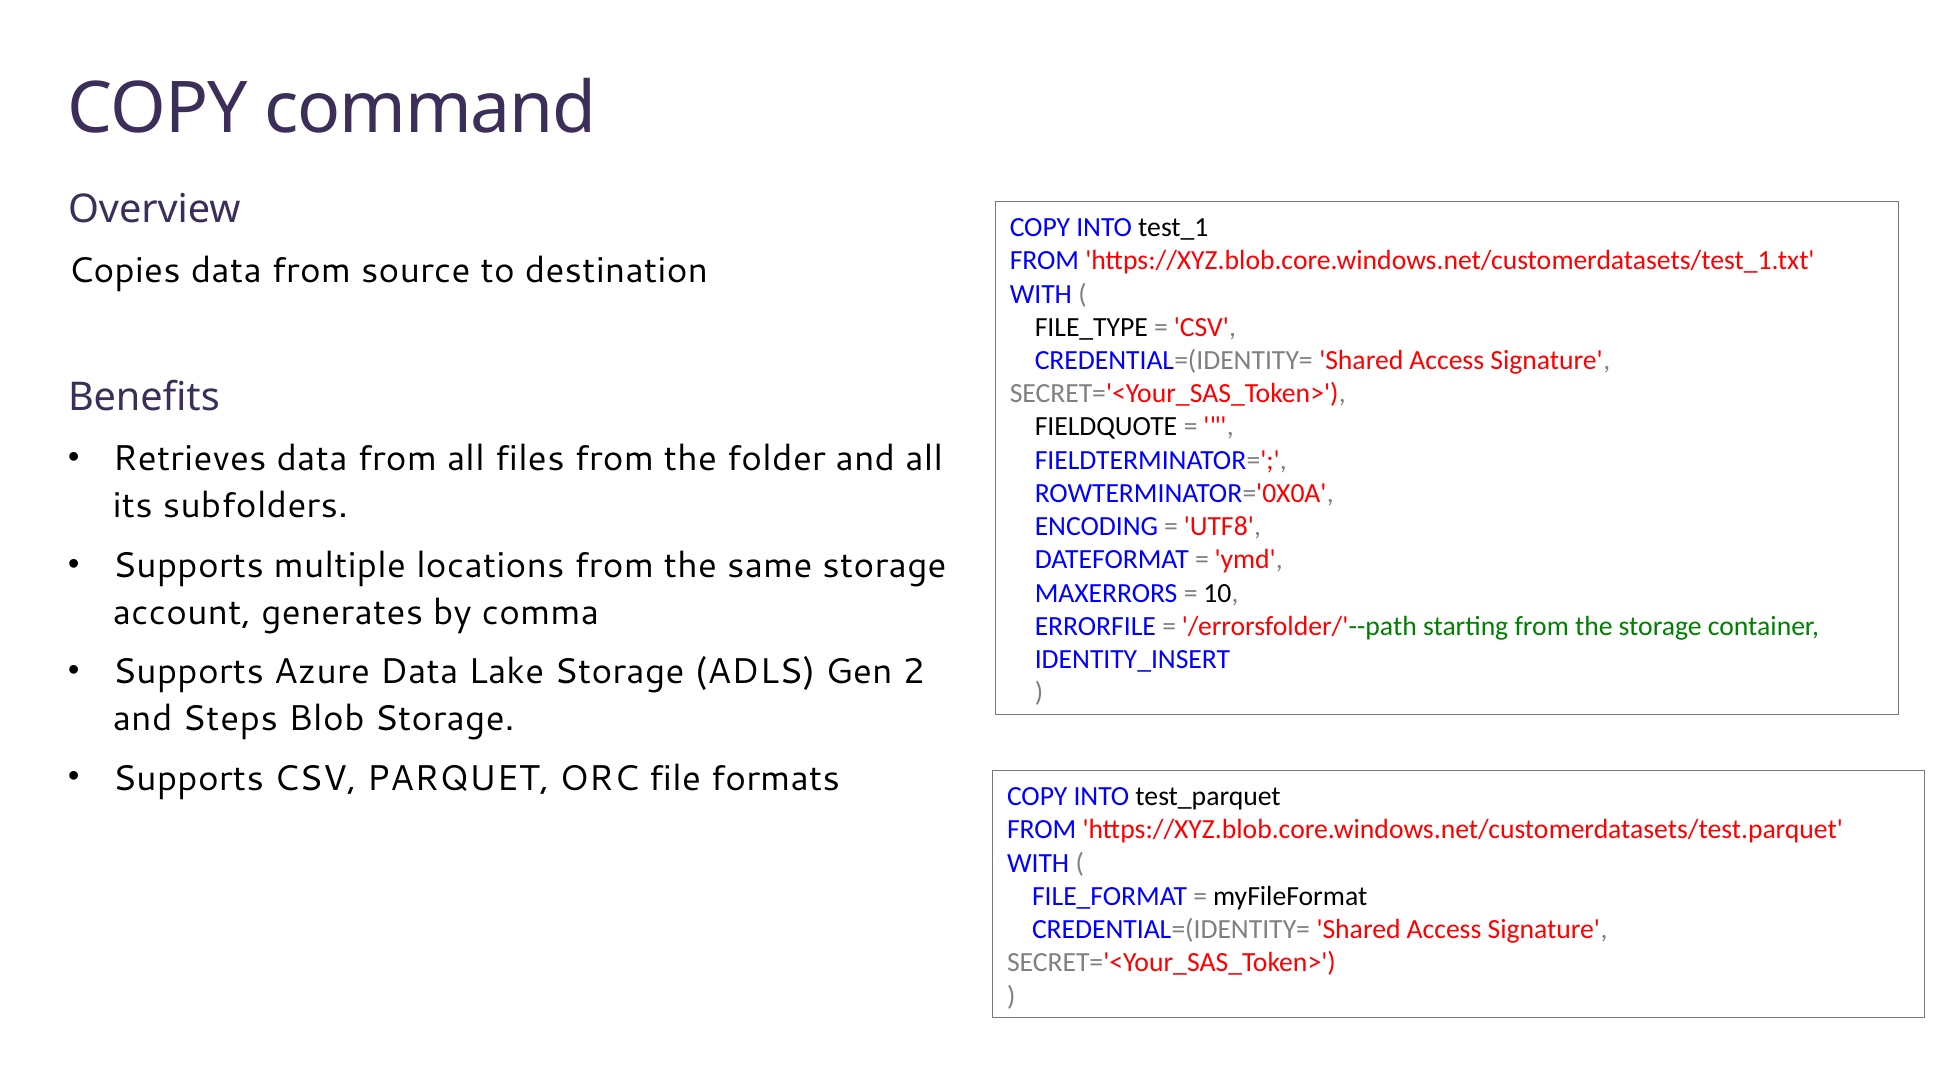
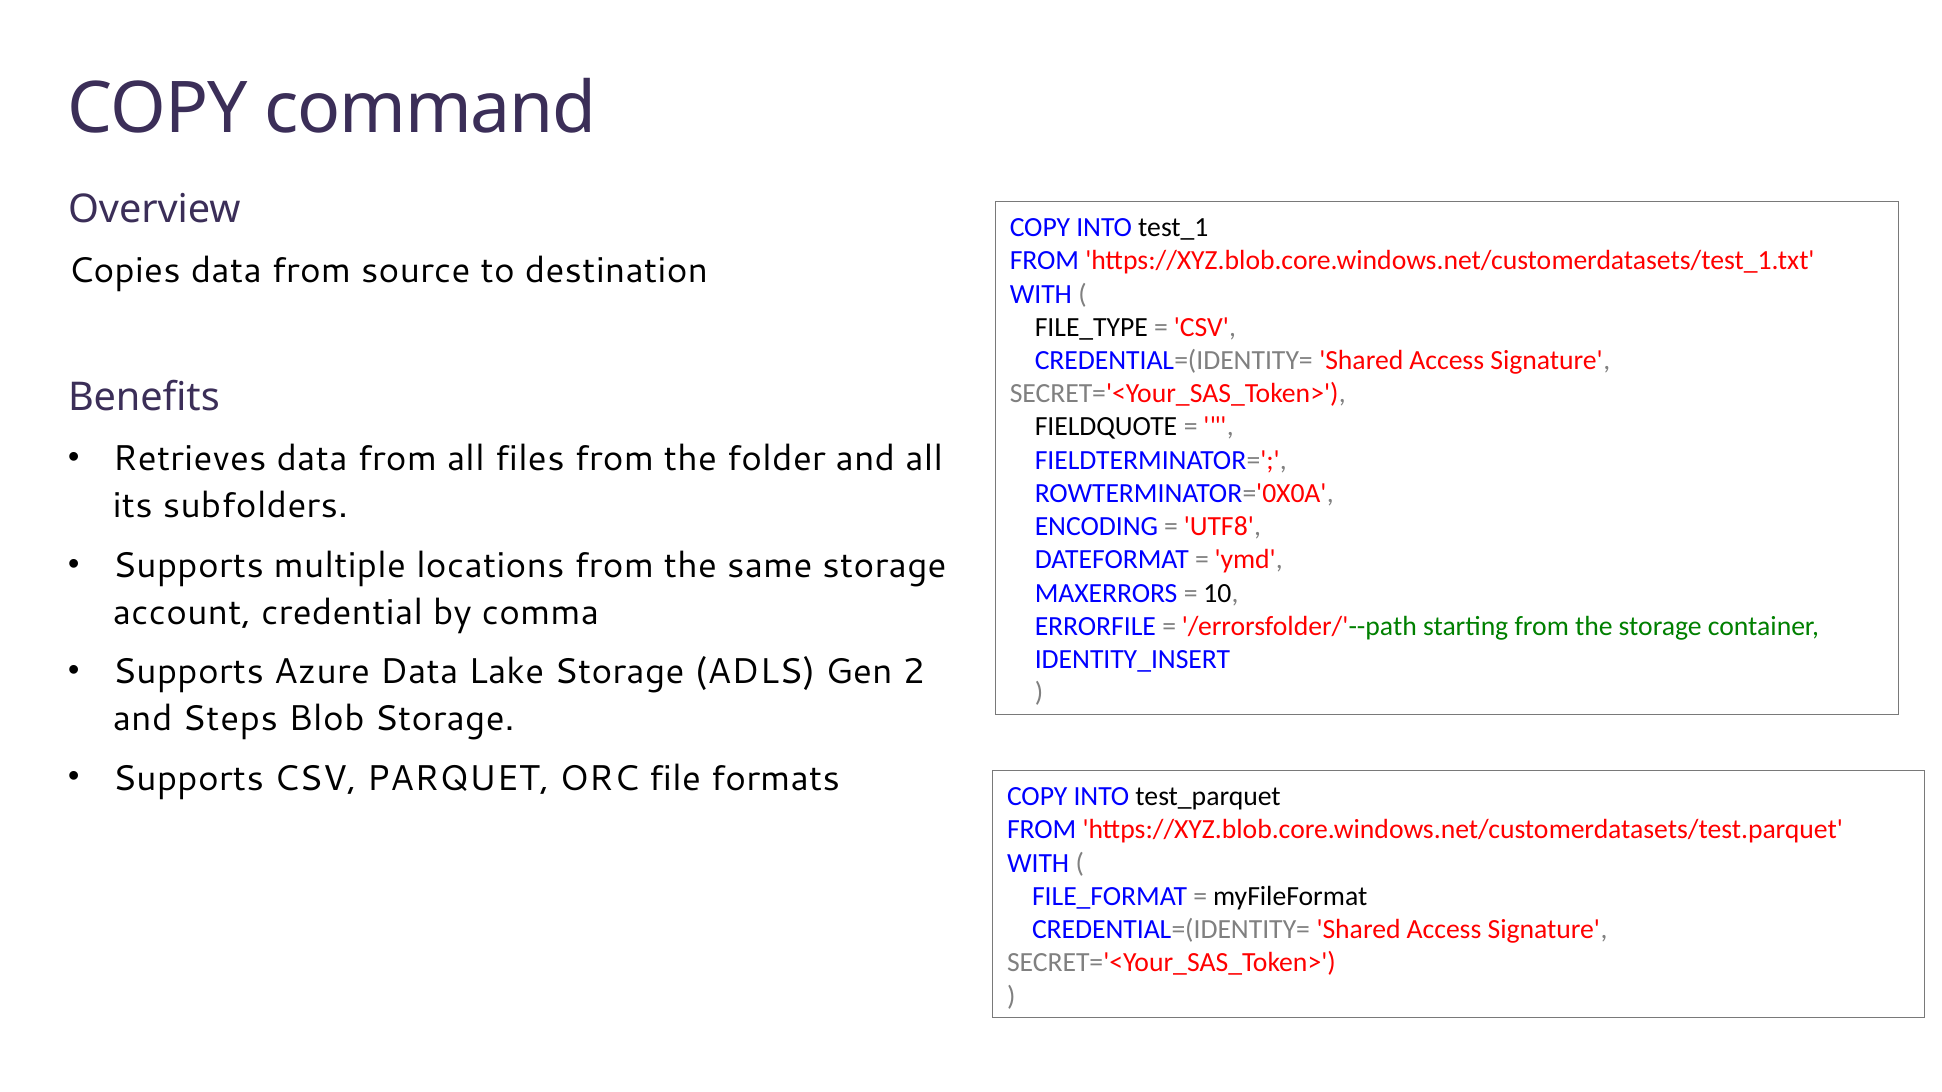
generates: generates -> credential
